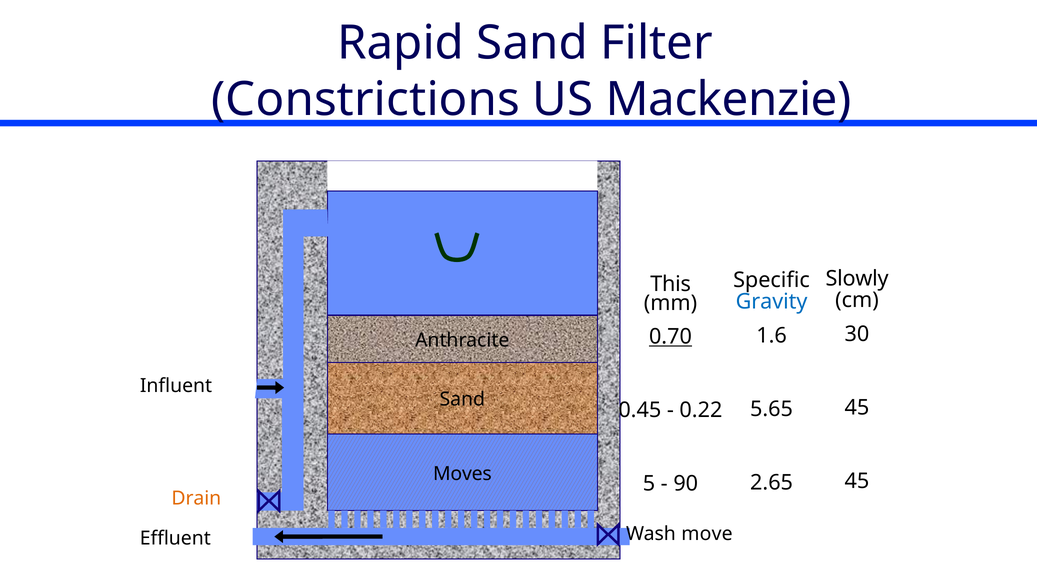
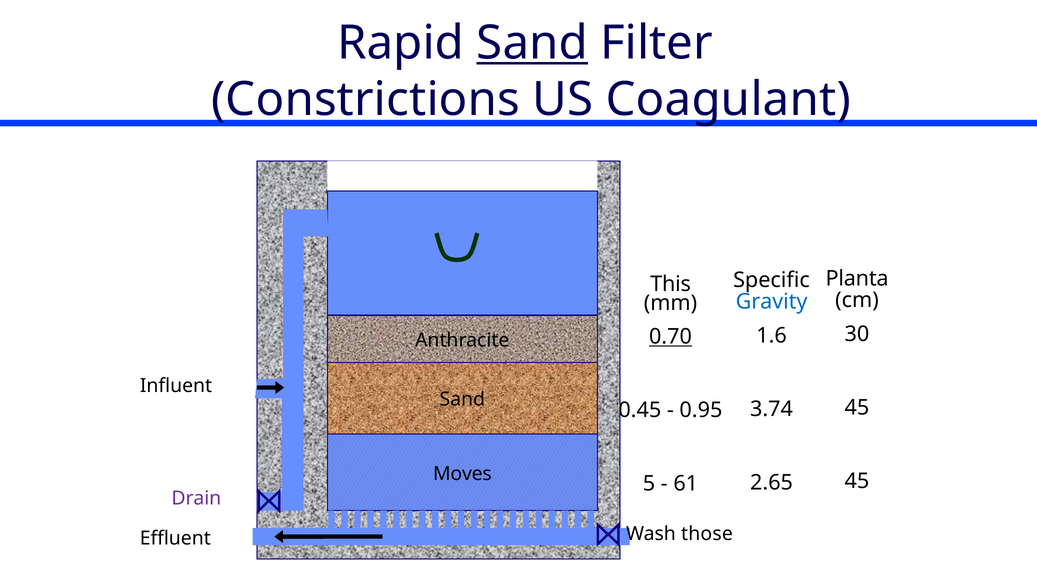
Sand at (532, 43) underline: none -> present
Mackenzie: Mackenzie -> Coagulant
Slowly: Slowly -> Planta
5.65: 5.65 -> 3.74
0.22: 0.22 -> 0.95
90: 90 -> 61
Drain colour: orange -> purple
move: move -> those
